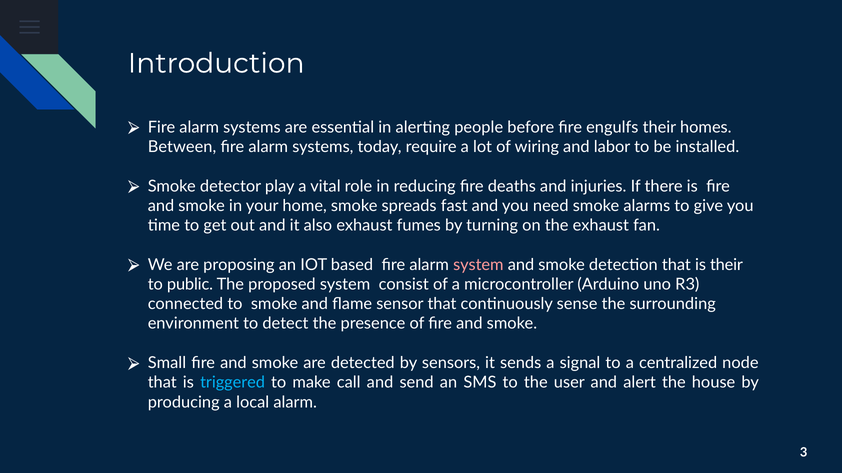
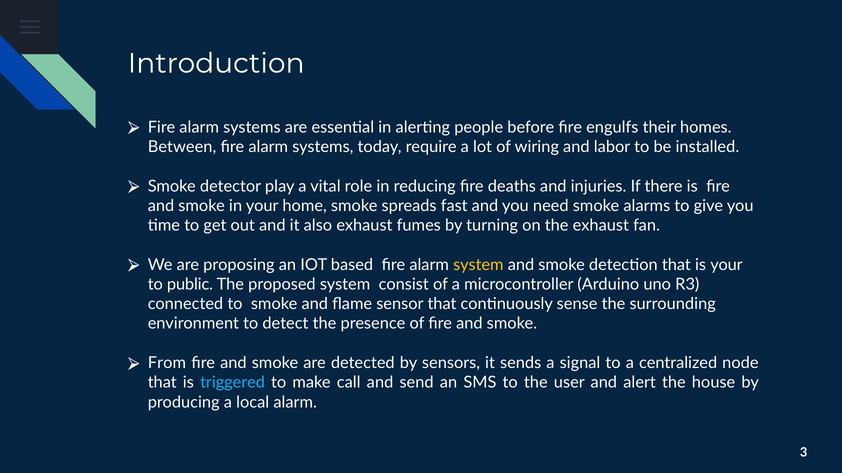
system at (478, 265) colour: pink -> yellow
is their: their -> your
Small: Small -> From
